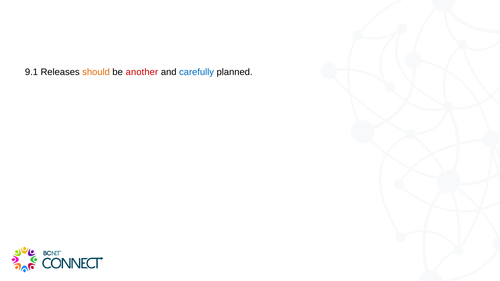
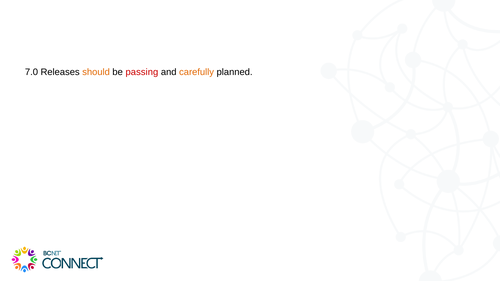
9.1: 9.1 -> 7.0
another: another -> passing
carefully colour: blue -> orange
